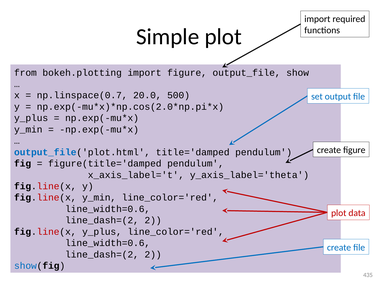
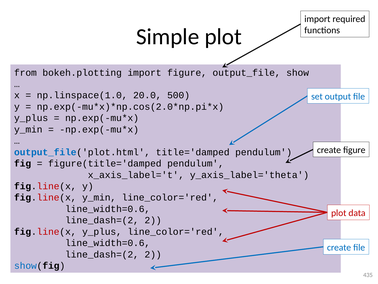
np.linspace(0.7: np.linspace(0.7 -> np.linspace(1.0
